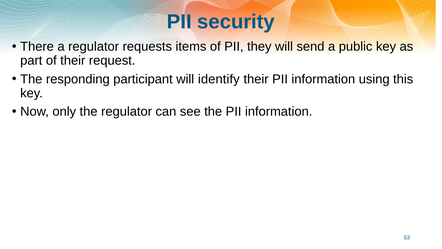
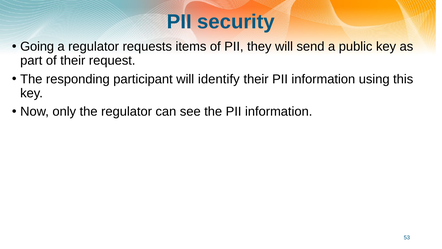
There: There -> Going
